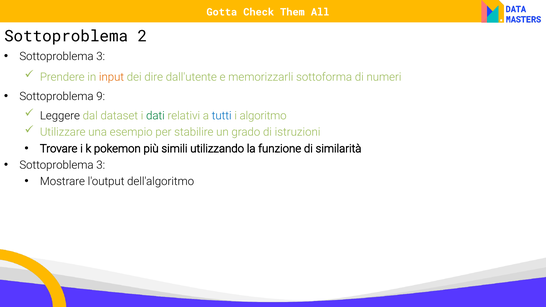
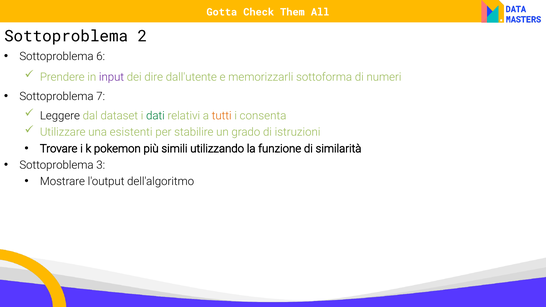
3 at (101, 56): 3 -> 6
input colour: orange -> purple
9: 9 -> 7
tutti colour: blue -> orange
algoritmo: algoritmo -> consenta
esempio: esempio -> esistenti
